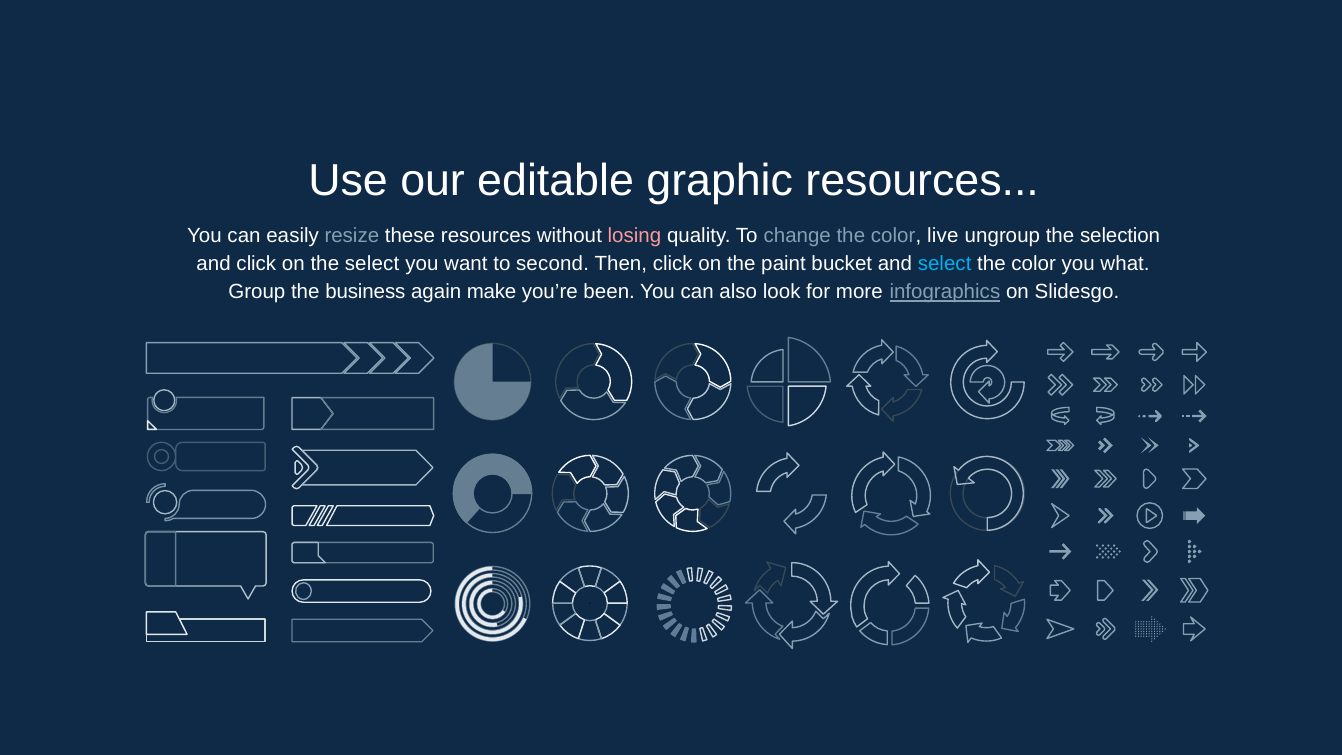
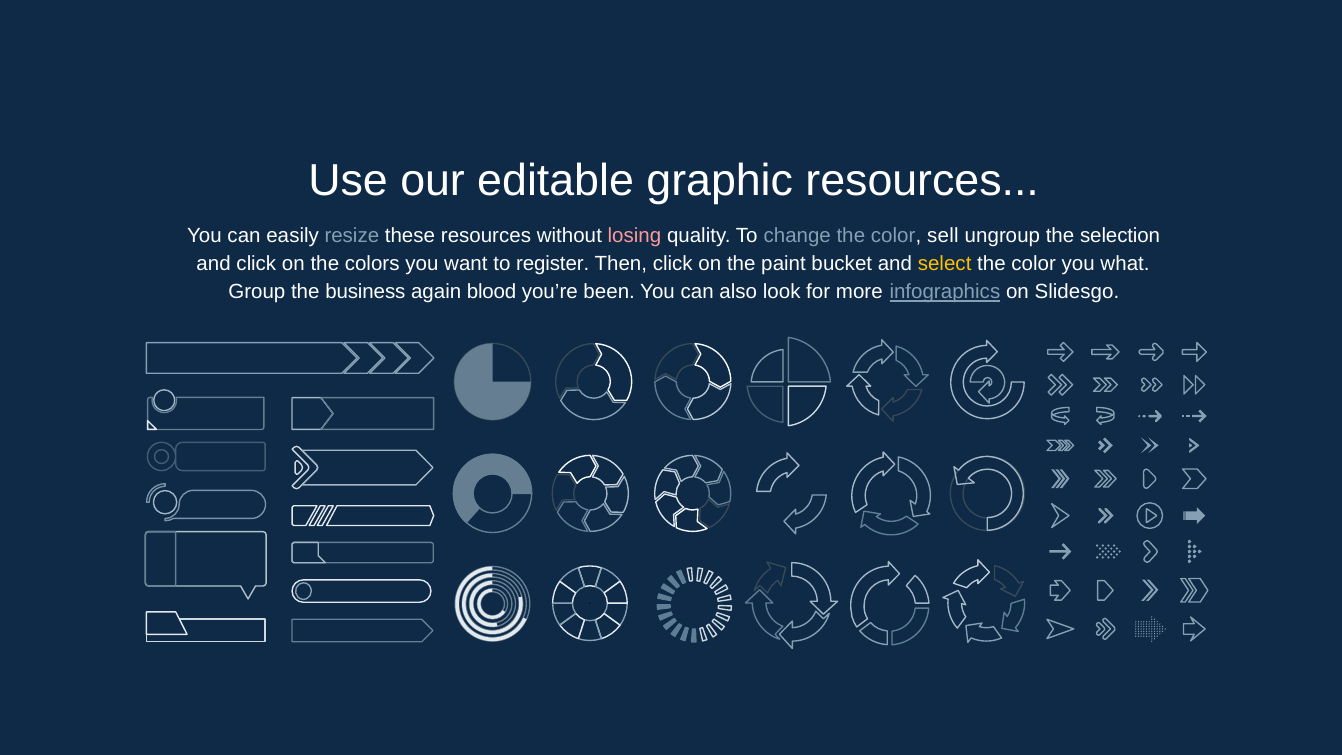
live: live -> sell
the select: select -> colors
second: second -> register
select at (945, 264) colour: light blue -> yellow
make: make -> blood
